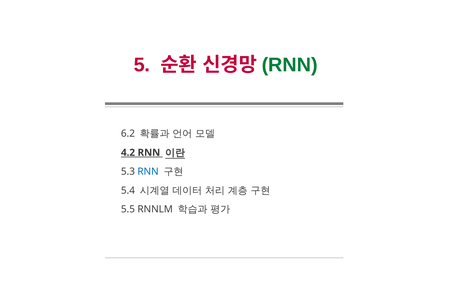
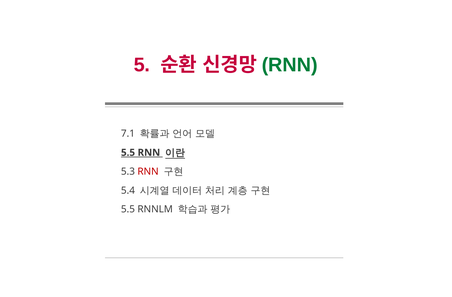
6.2: 6.2 -> 7.1
4.2 at (128, 153): 4.2 -> 5.5
RNN at (148, 171) colour: blue -> red
